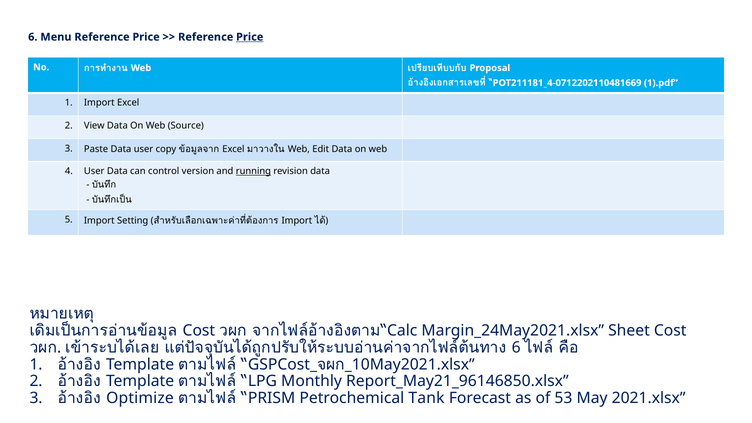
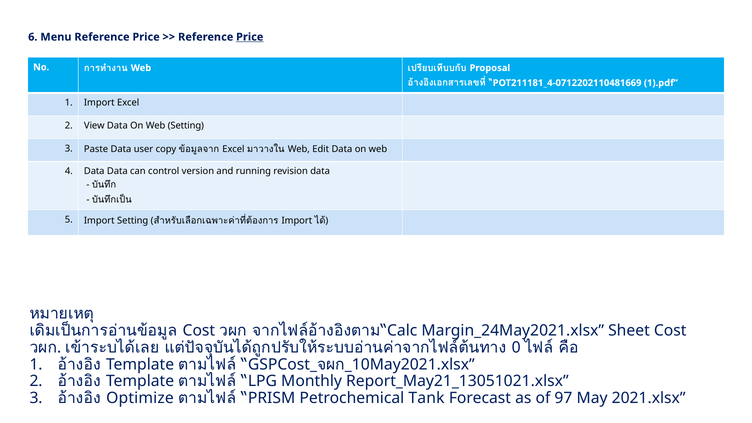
Web Source: Source -> Setting
4 User: User -> Data
running underline: present -> none
6 at (516, 347): 6 -> 0
Report_May21_96146850.xlsx: Report_May21_96146850.xlsx -> Report_May21_13051021.xlsx
53: 53 -> 97
